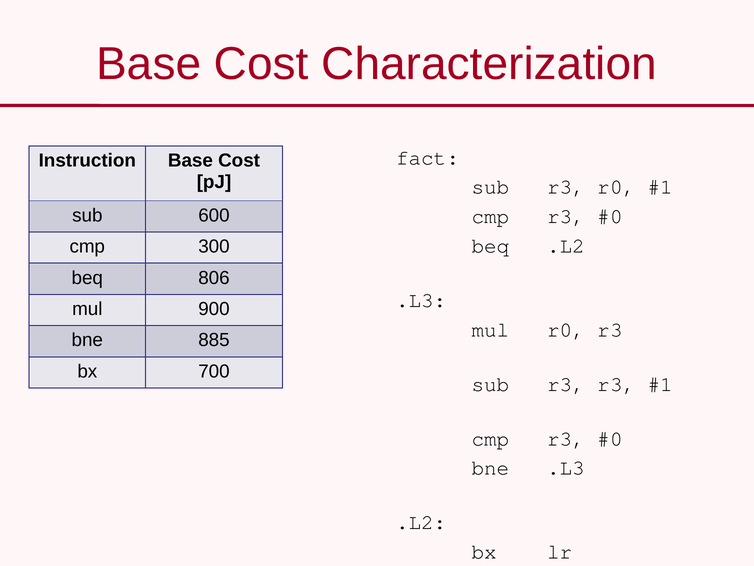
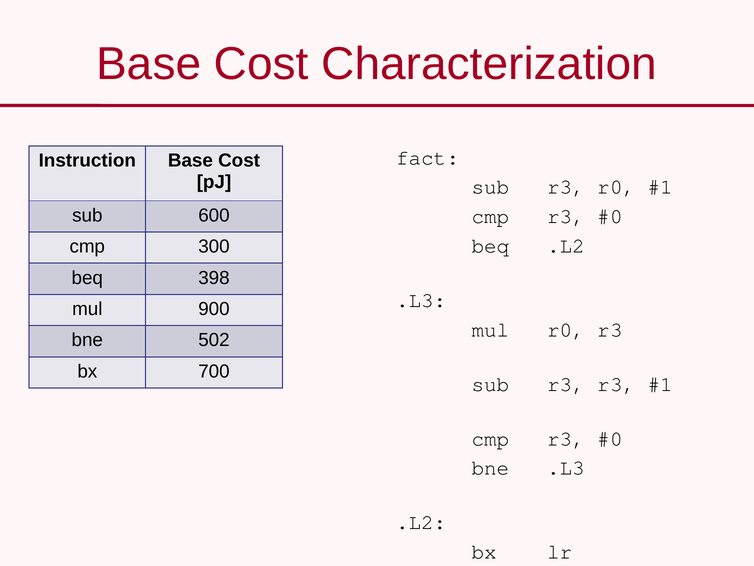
806: 806 -> 398
885: 885 -> 502
